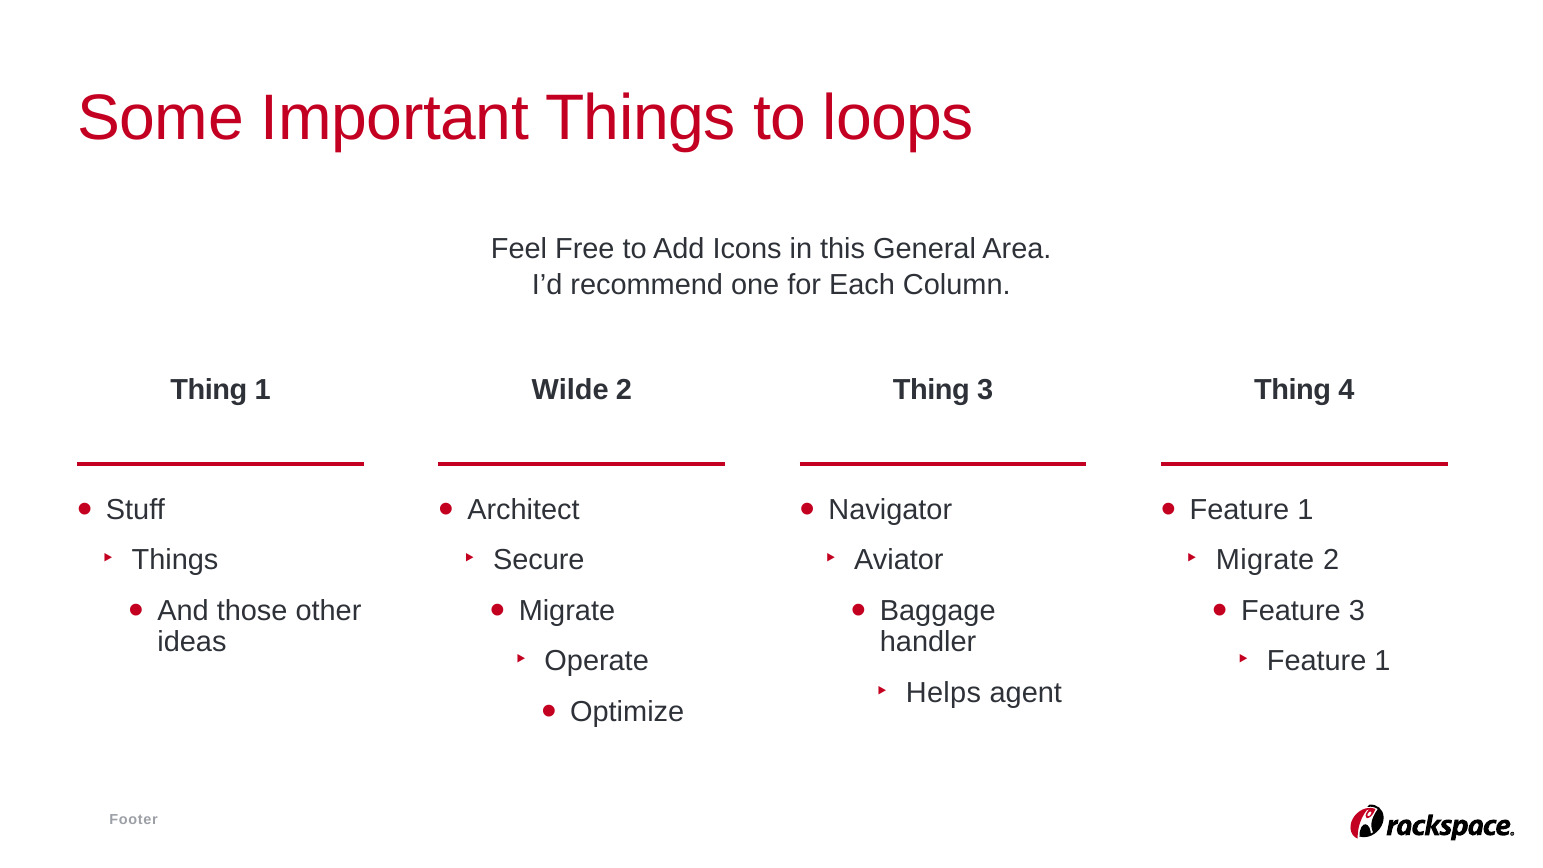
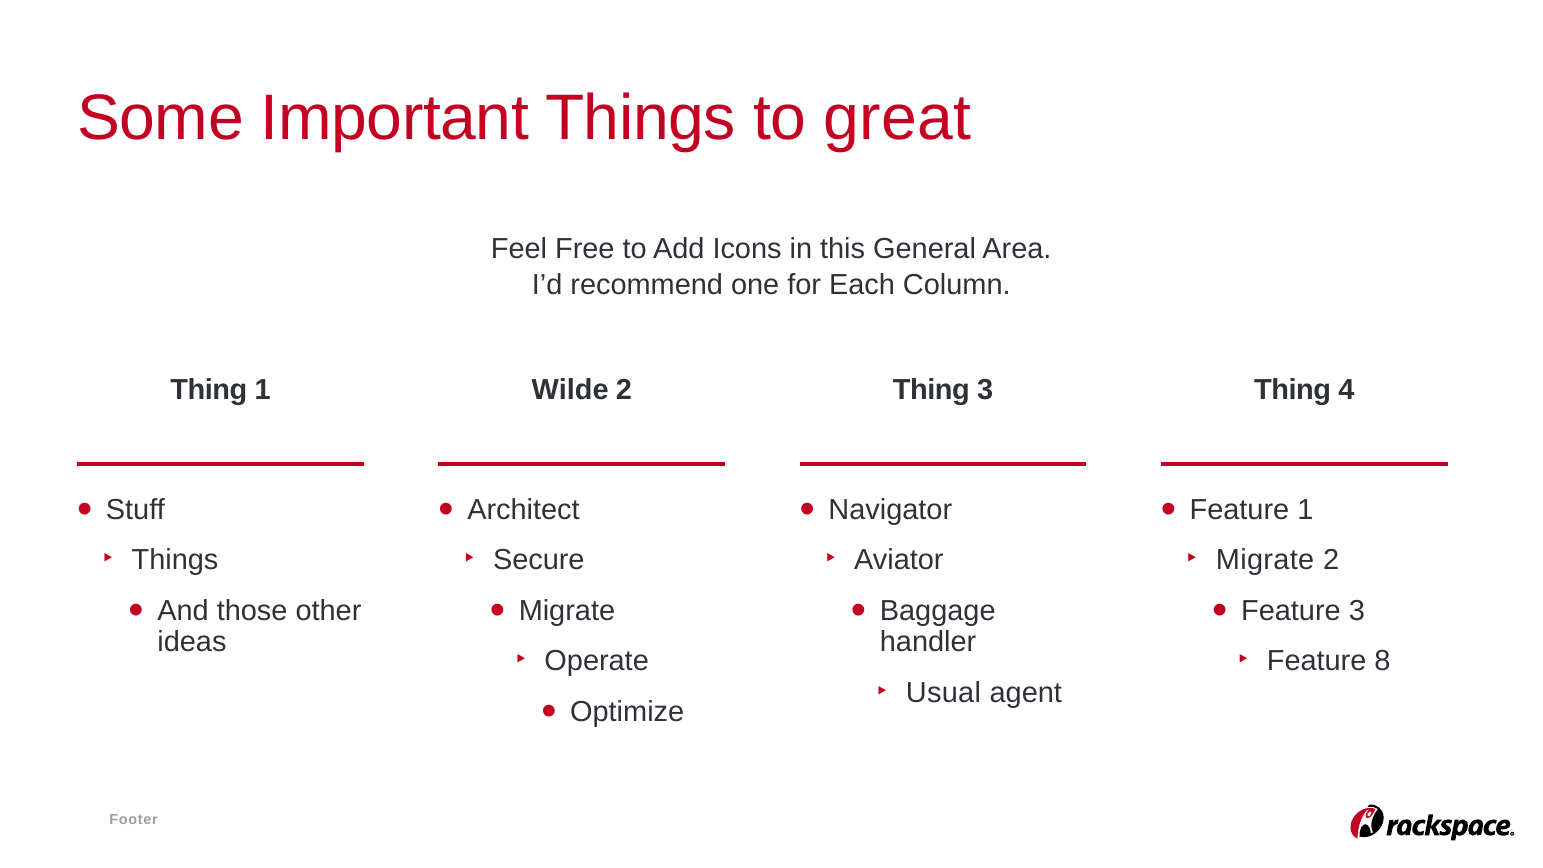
loops: loops -> great
1 at (1383, 661): 1 -> 8
Helps: Helps -> Usual
